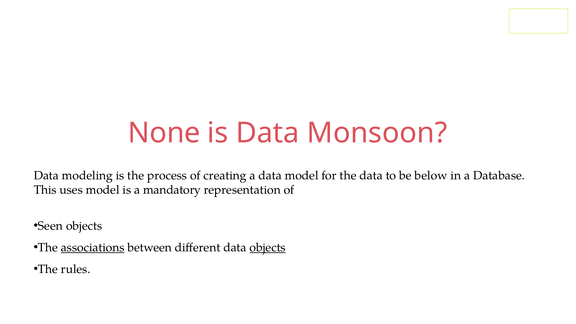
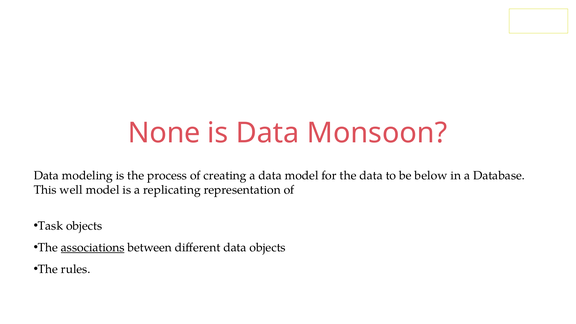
uses: uses -> well
mandatory: mandatory -> replicating
Seen: Seen -> Task
objects at (268, 248) underline: present -> none
